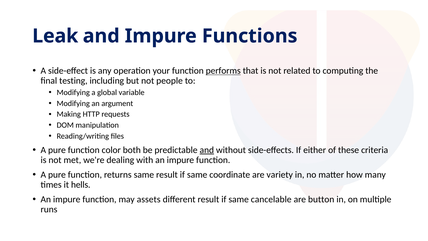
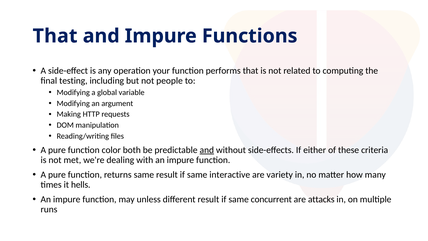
Leak at (55, 36): Leak -> That
performs underline: present -> none
coordinate: coordinate -> interactive
assets: assets -> unless
cancelable: cancelable -> concurrent
button: button -> attacks
